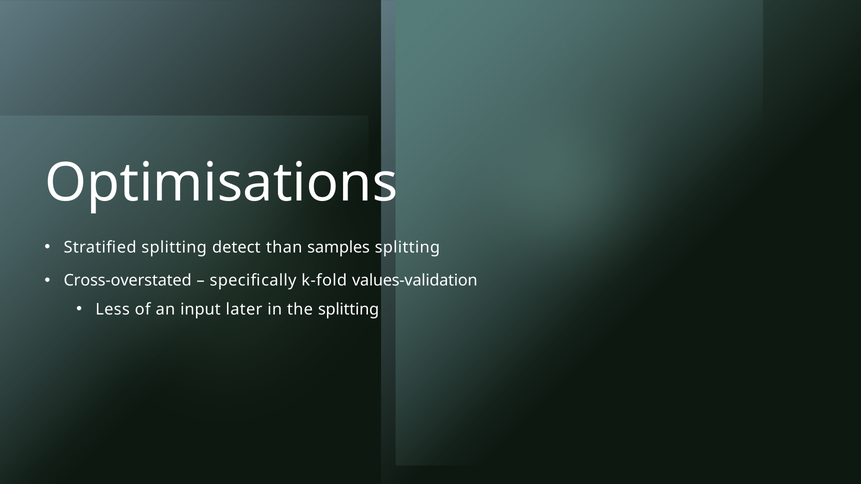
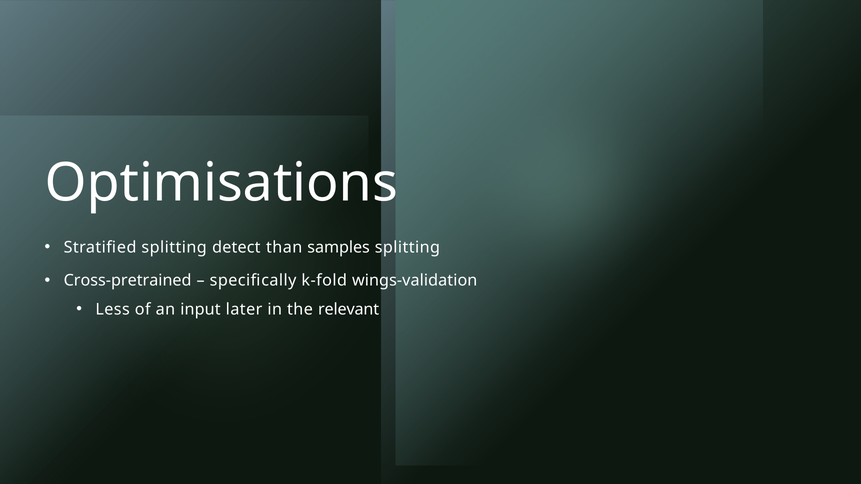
Cross-overstated: Cross-overstated -> Cross-pretrained
values-validation: values-validation -> wings-validation
the splitting: splitting -> relevant
